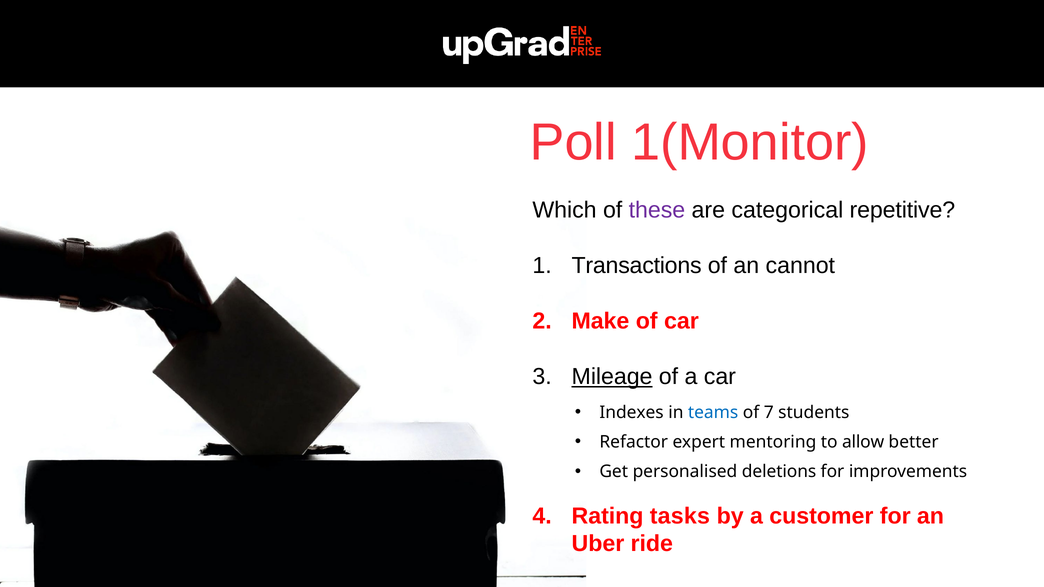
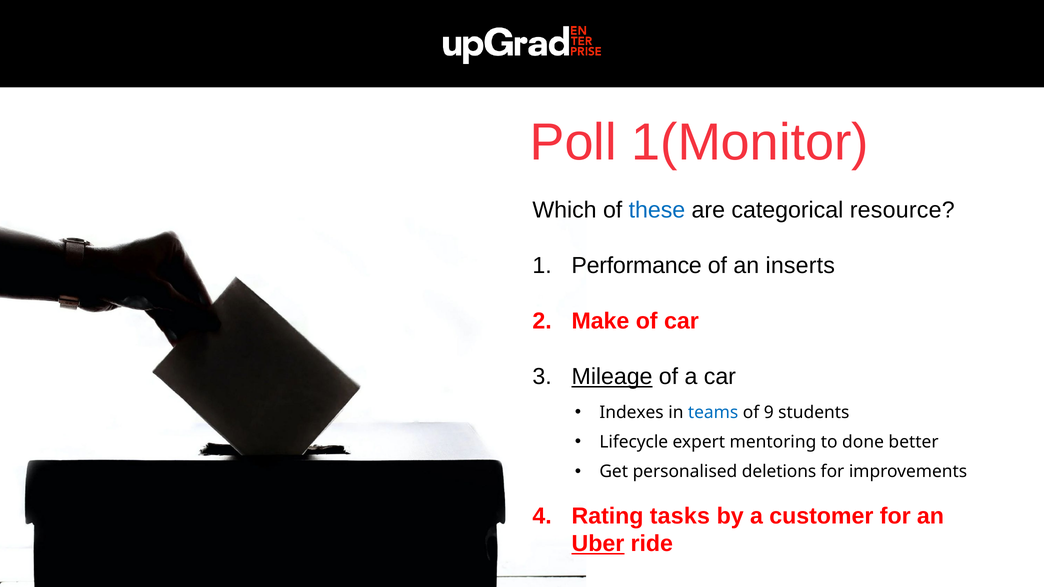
these colour: purple -> blue
repetitive: repetitive -> resource
Transactions: Transactions -> Performance
cannot: cannot -> inserts
7: 7 -> 9
Refactor: Refactor -> Lifecycle
allow: allow -> done
Uber underline: none -> present
